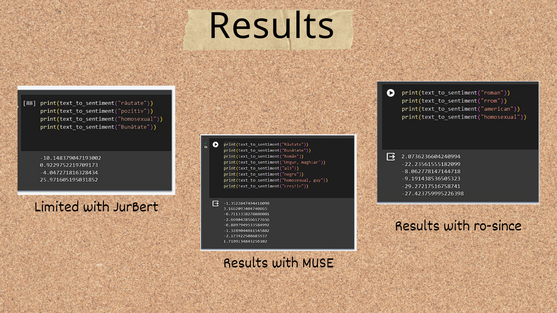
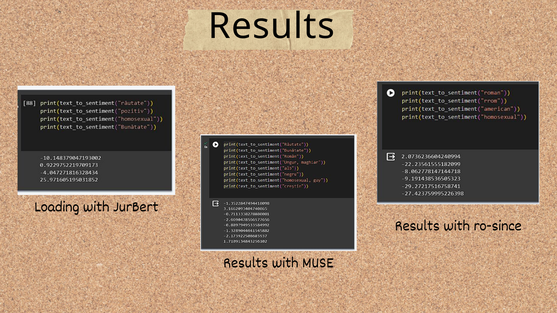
Limited: Limited -> Loading
